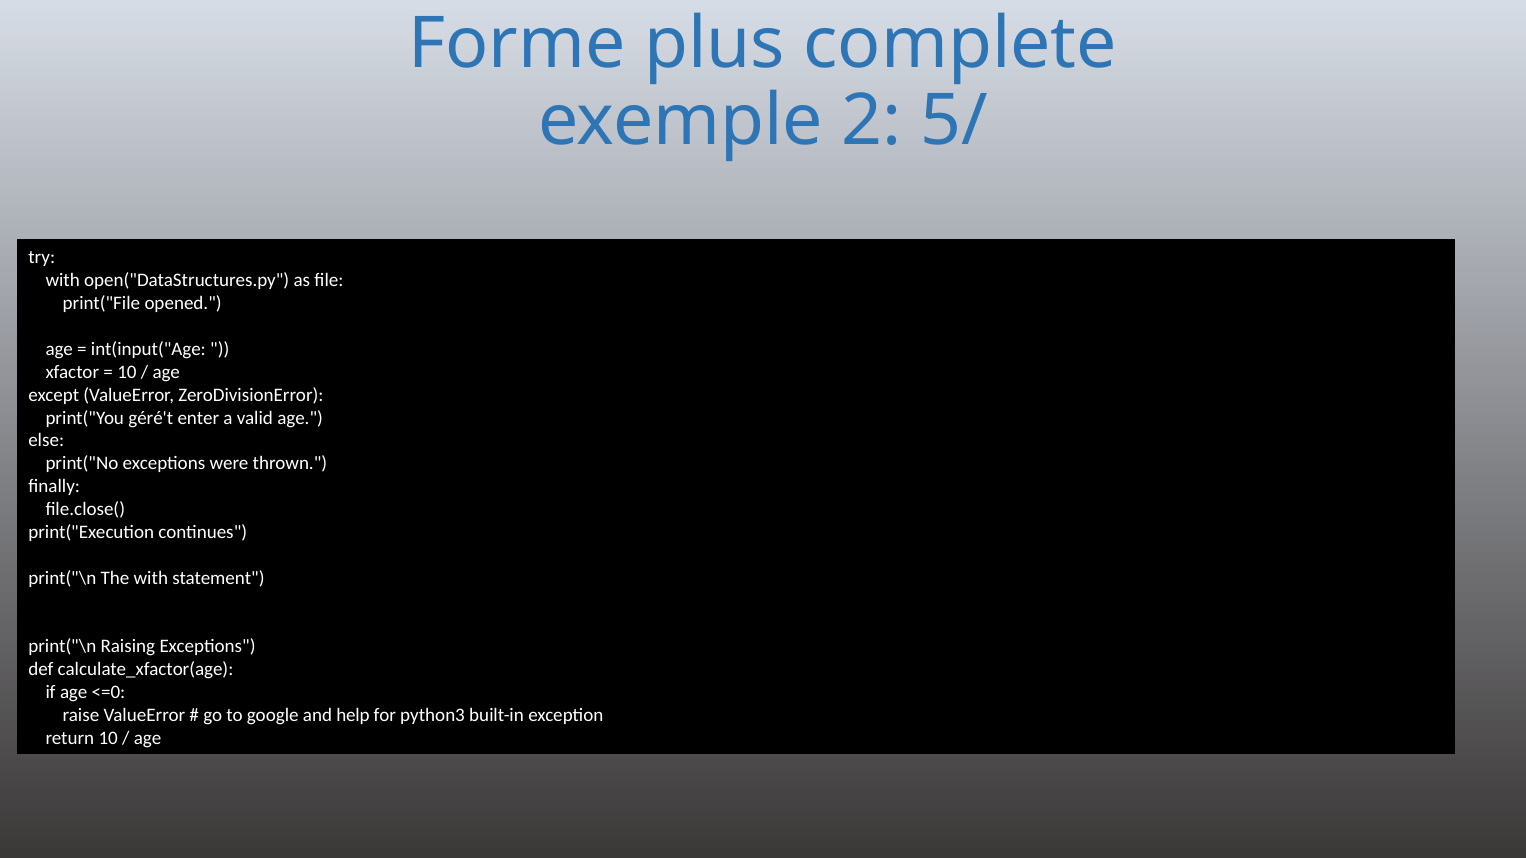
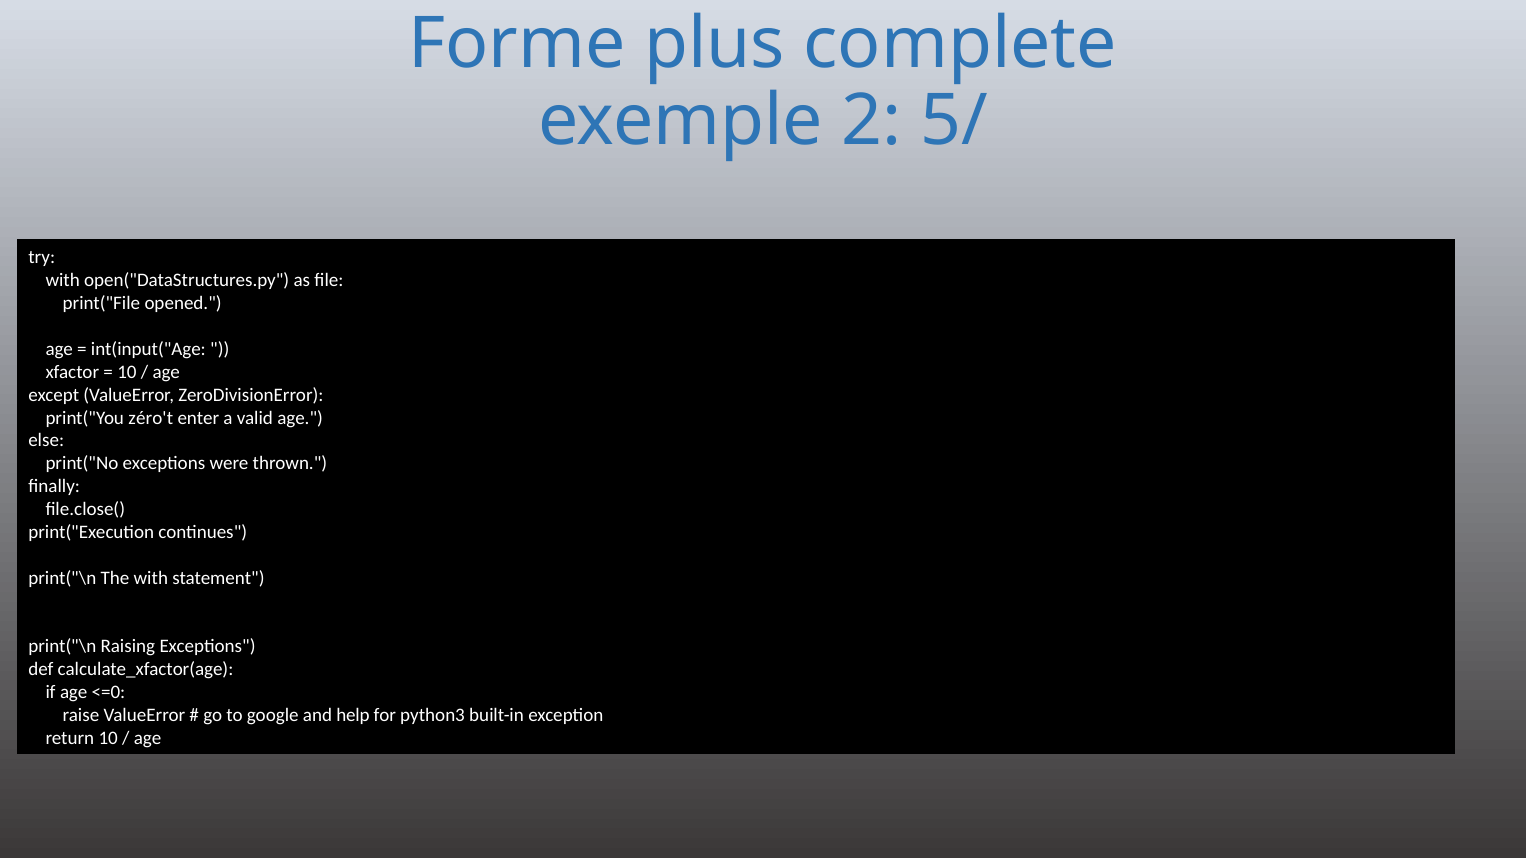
géré't: géré't -> zéro't
